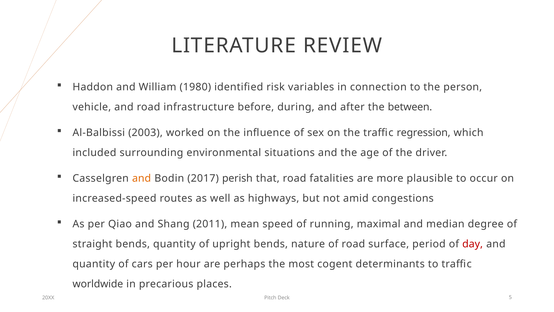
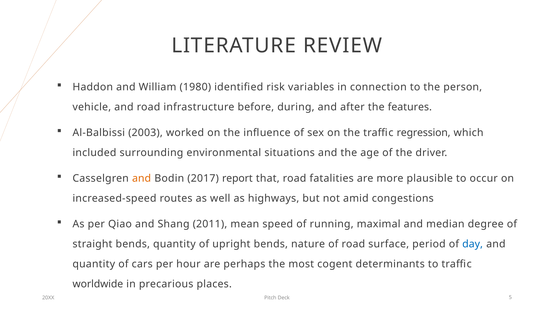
between: between -> features
perish: perish -> report
day colour: red -> blue
